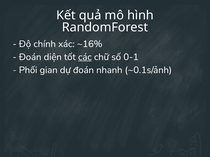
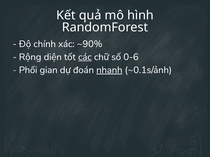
~16%: ~16% -> ~90%
Đoán at (30, 57): Đoán -> Rộng
0-1: 0-1 -> 0-6
nhanh underline: none -> present
